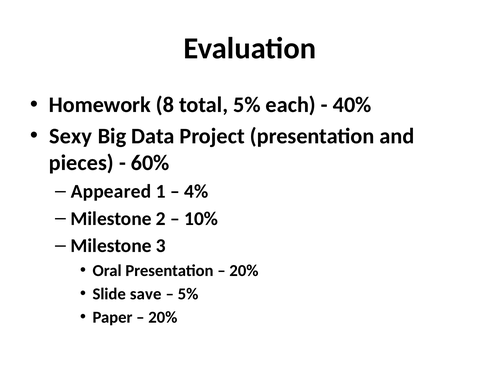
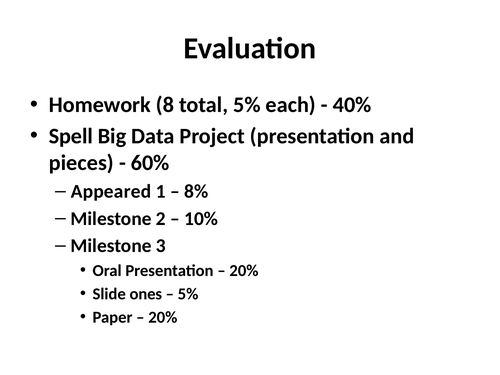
Sexy: Sexy -> Spell
4%: 4% -> 8%
save: save -> ones
